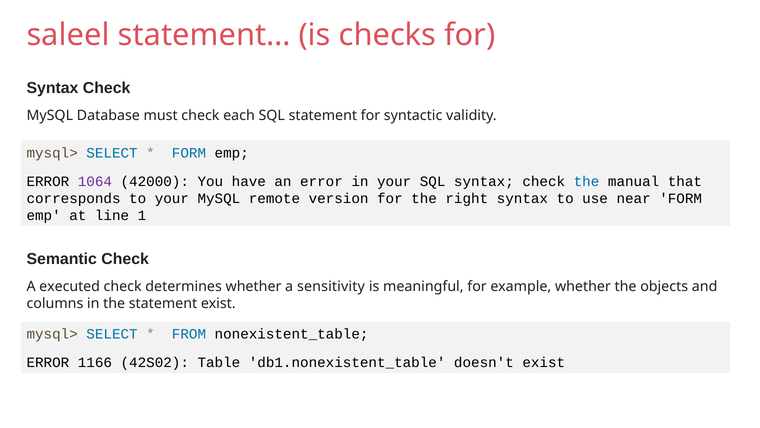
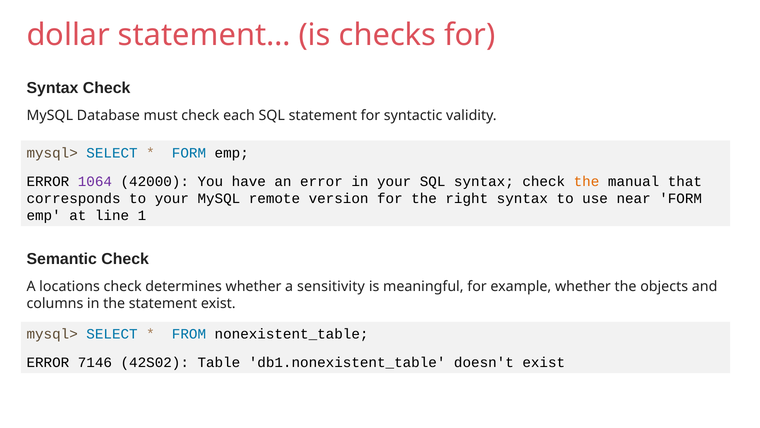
saleel: saleel -> dollar
the at (587, 181) colour: blue -> orange
executed: executed -> locations
1166: 1166 -> 7146
